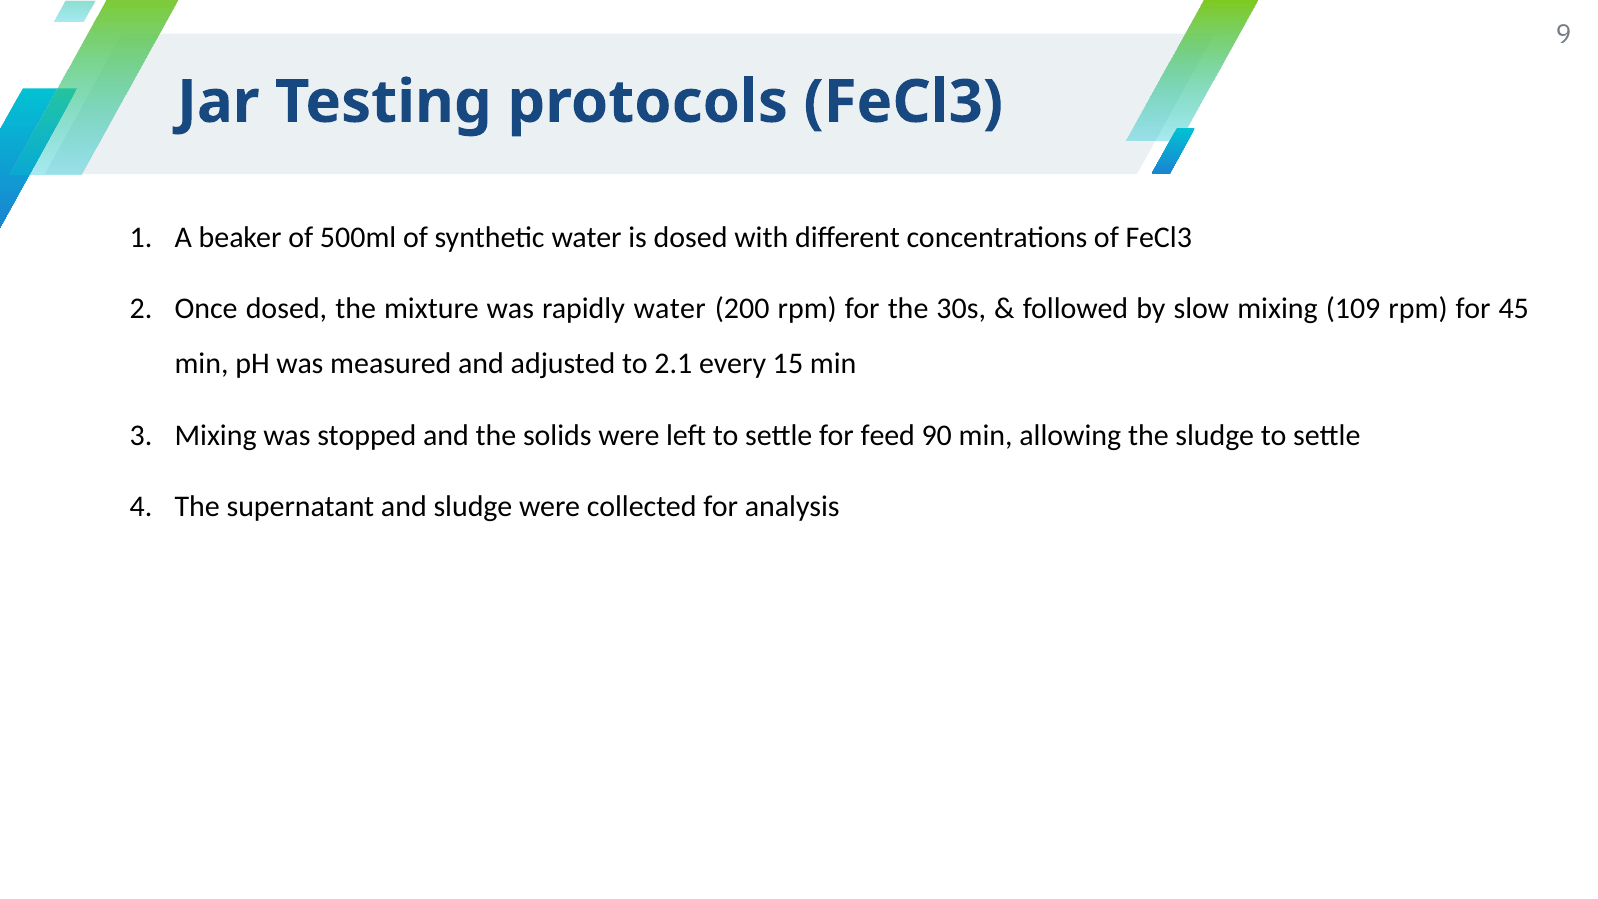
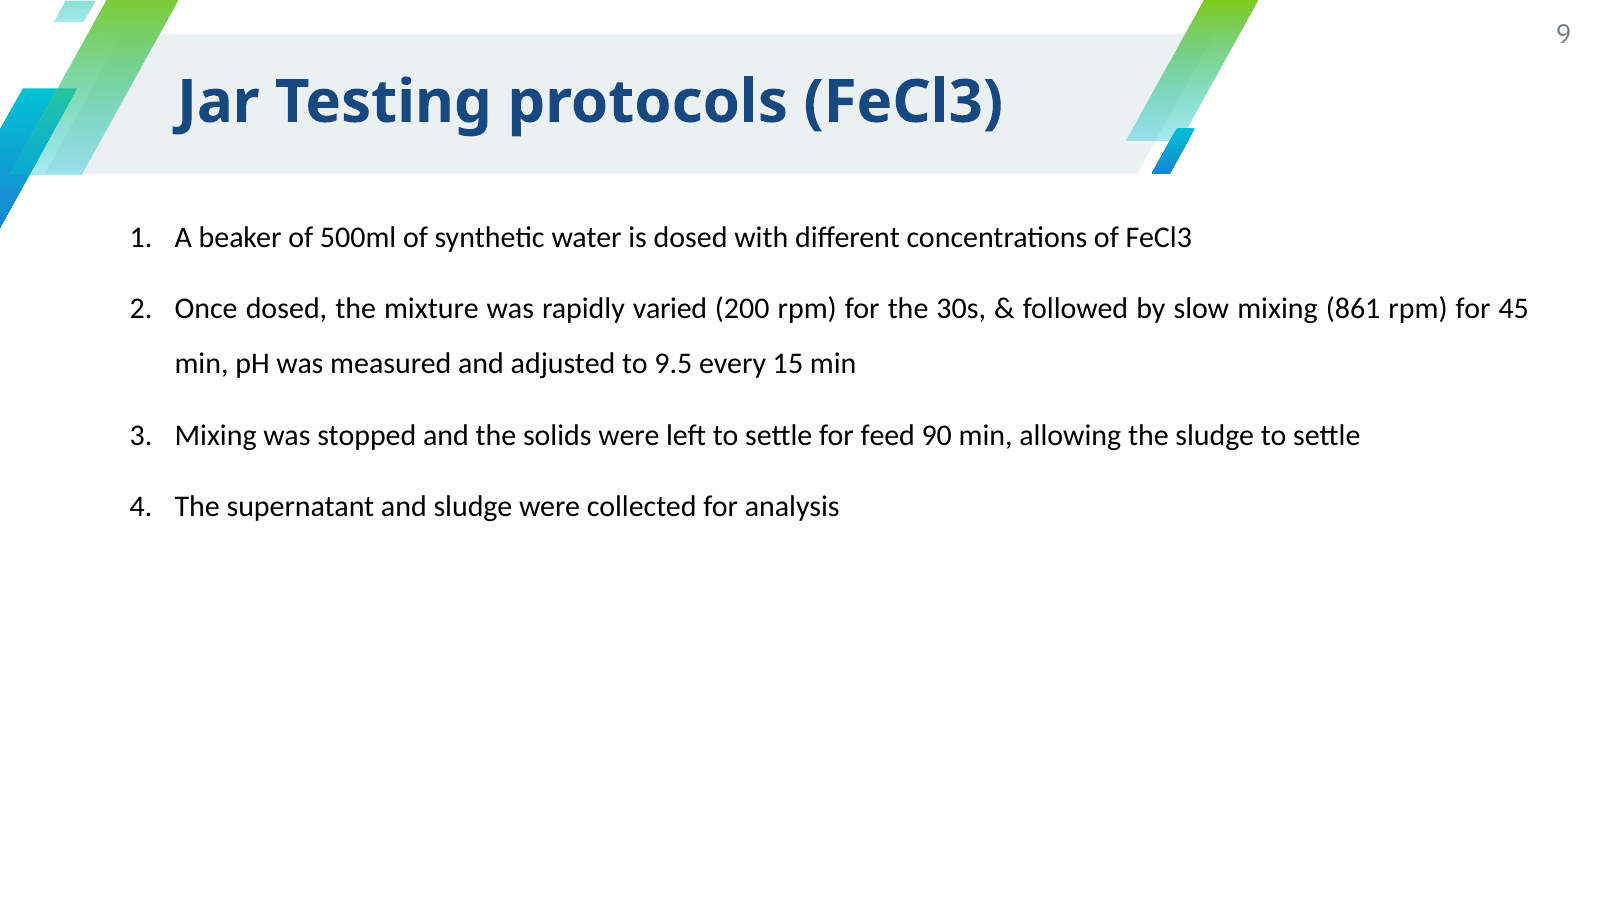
rapidly water: water -> varied
109: 109 -> 861
2.1: 2.1 -> 9.5
